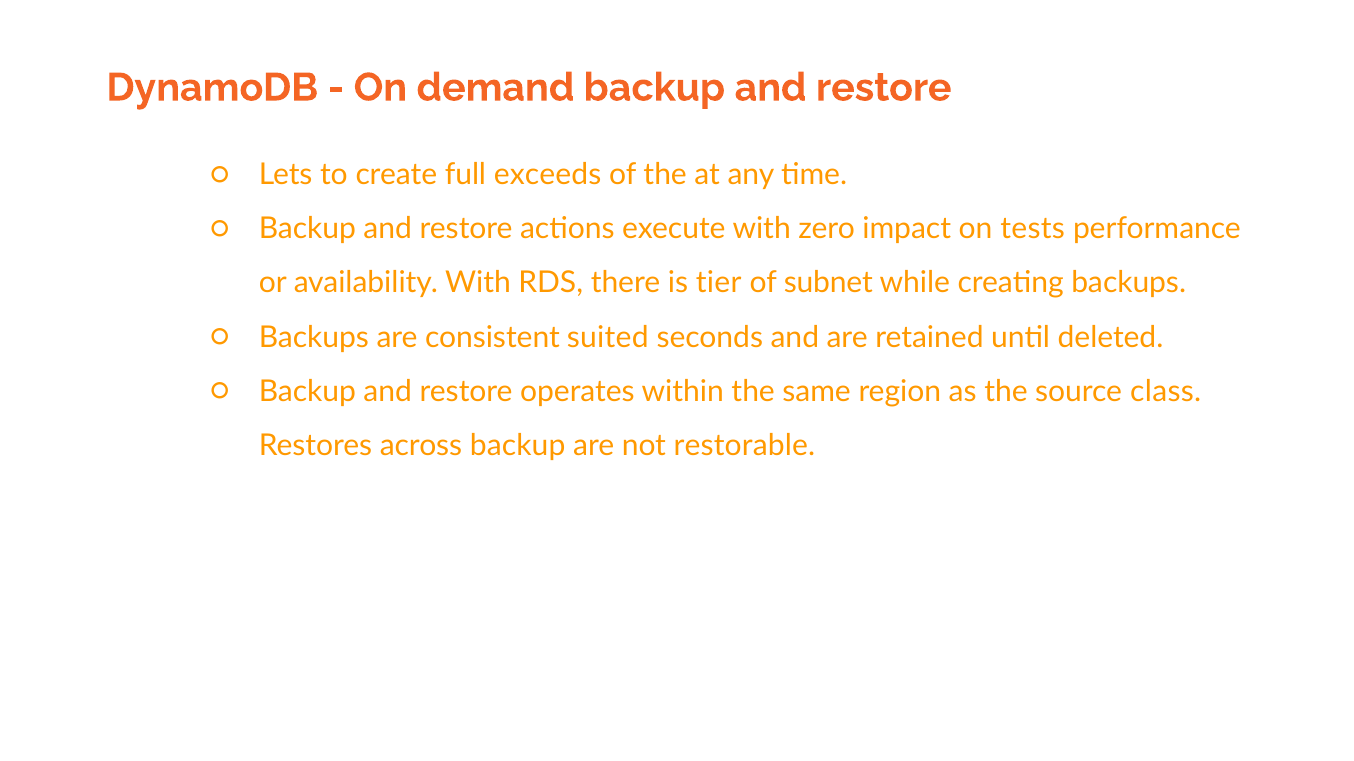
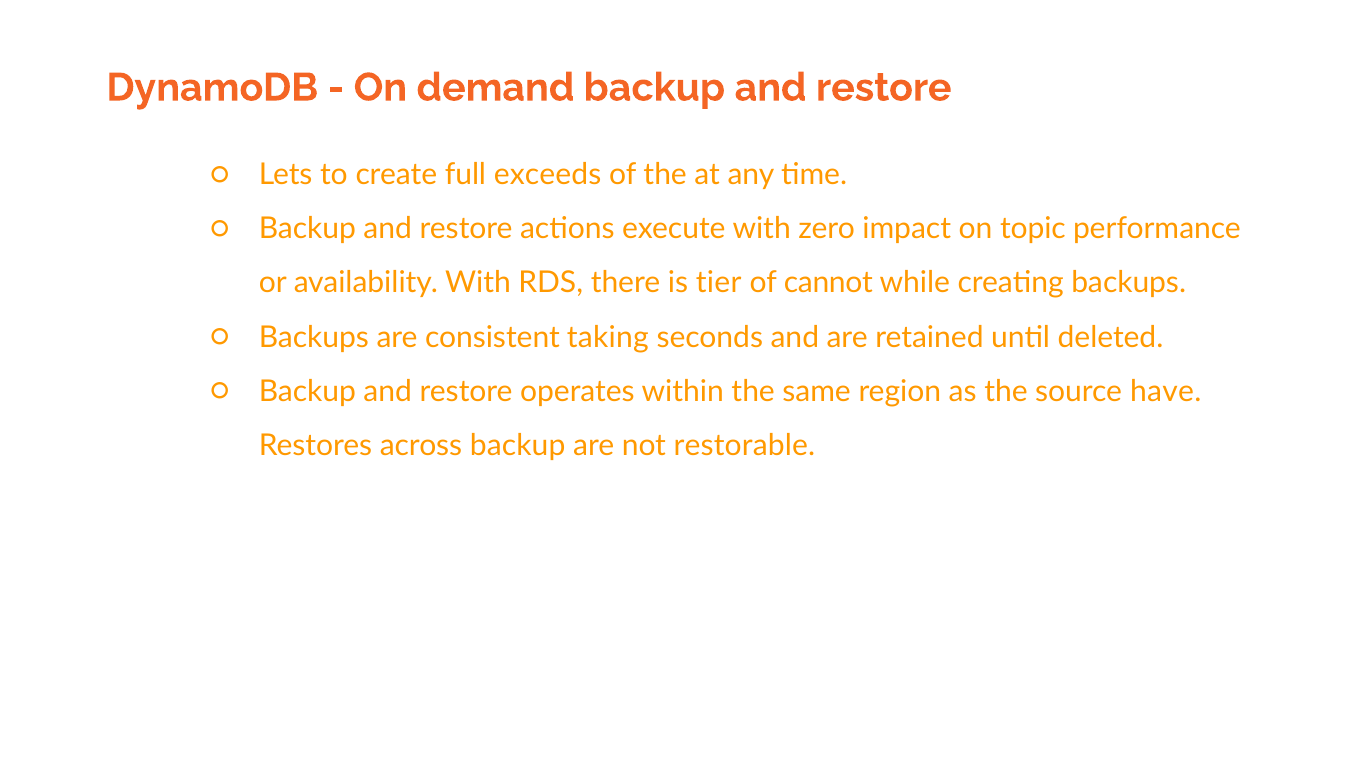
tests: tests -> topic
subnet: subnet -> cannot
suited: suited -> taking
class: class -> have
